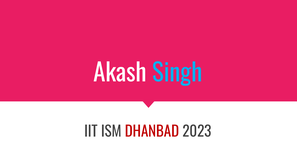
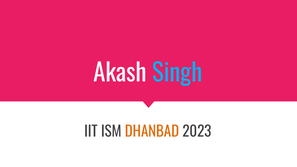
DHANBAD colour: red -> orange
